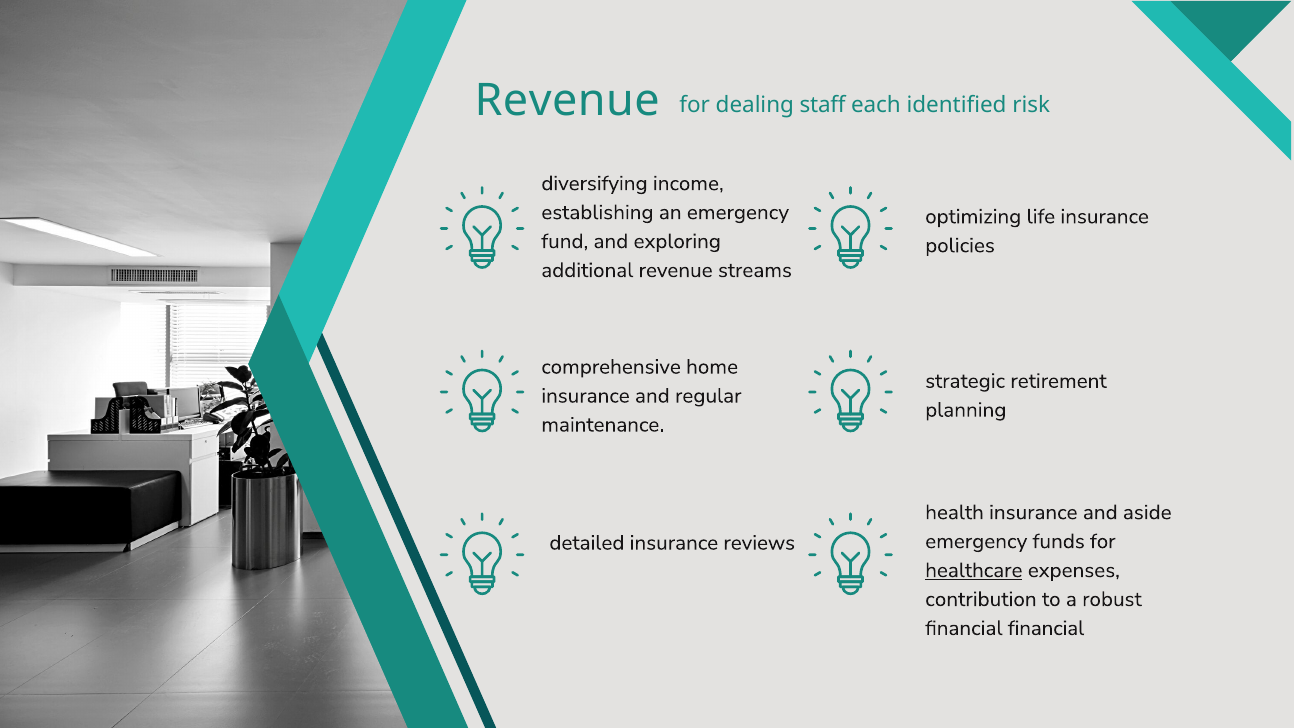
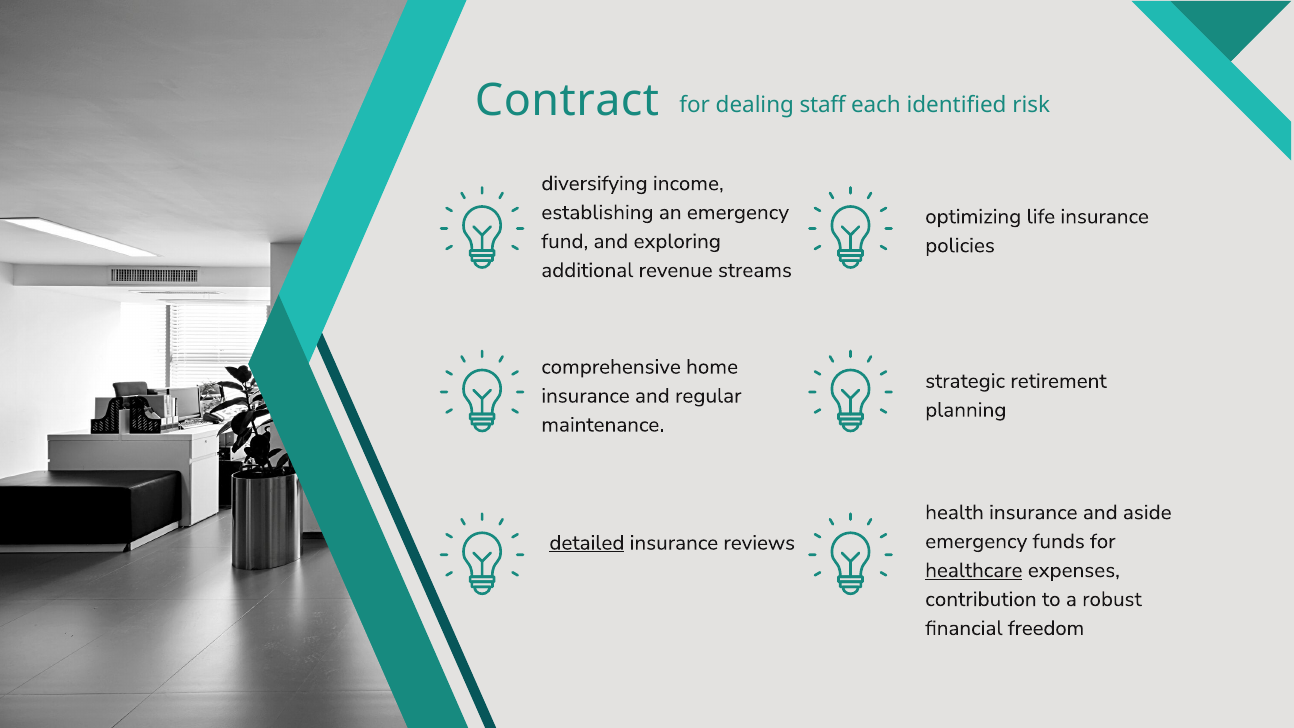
Revenue at (567, 101): Revenue -> Contract
detailed underline: none -> present
financial financial: financial -> freedom
